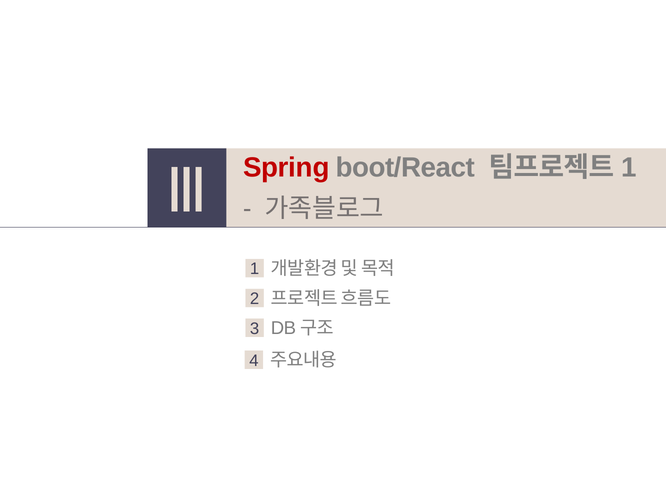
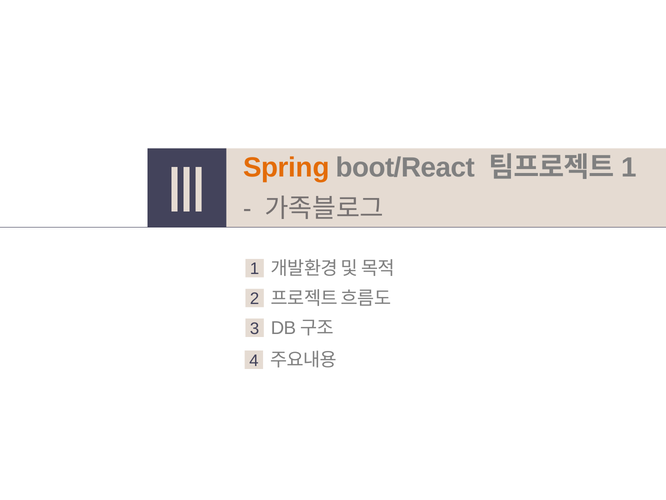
Spring colour: red -> orange
